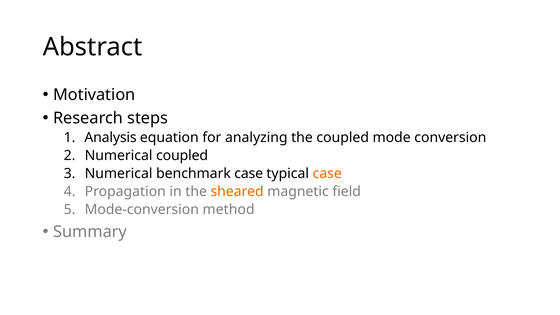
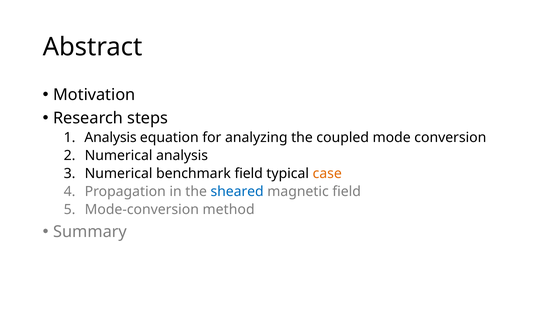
Numerical coupled: coupled -> analysis
benchmark case: case -> field
sheared colour: orange -> blue
